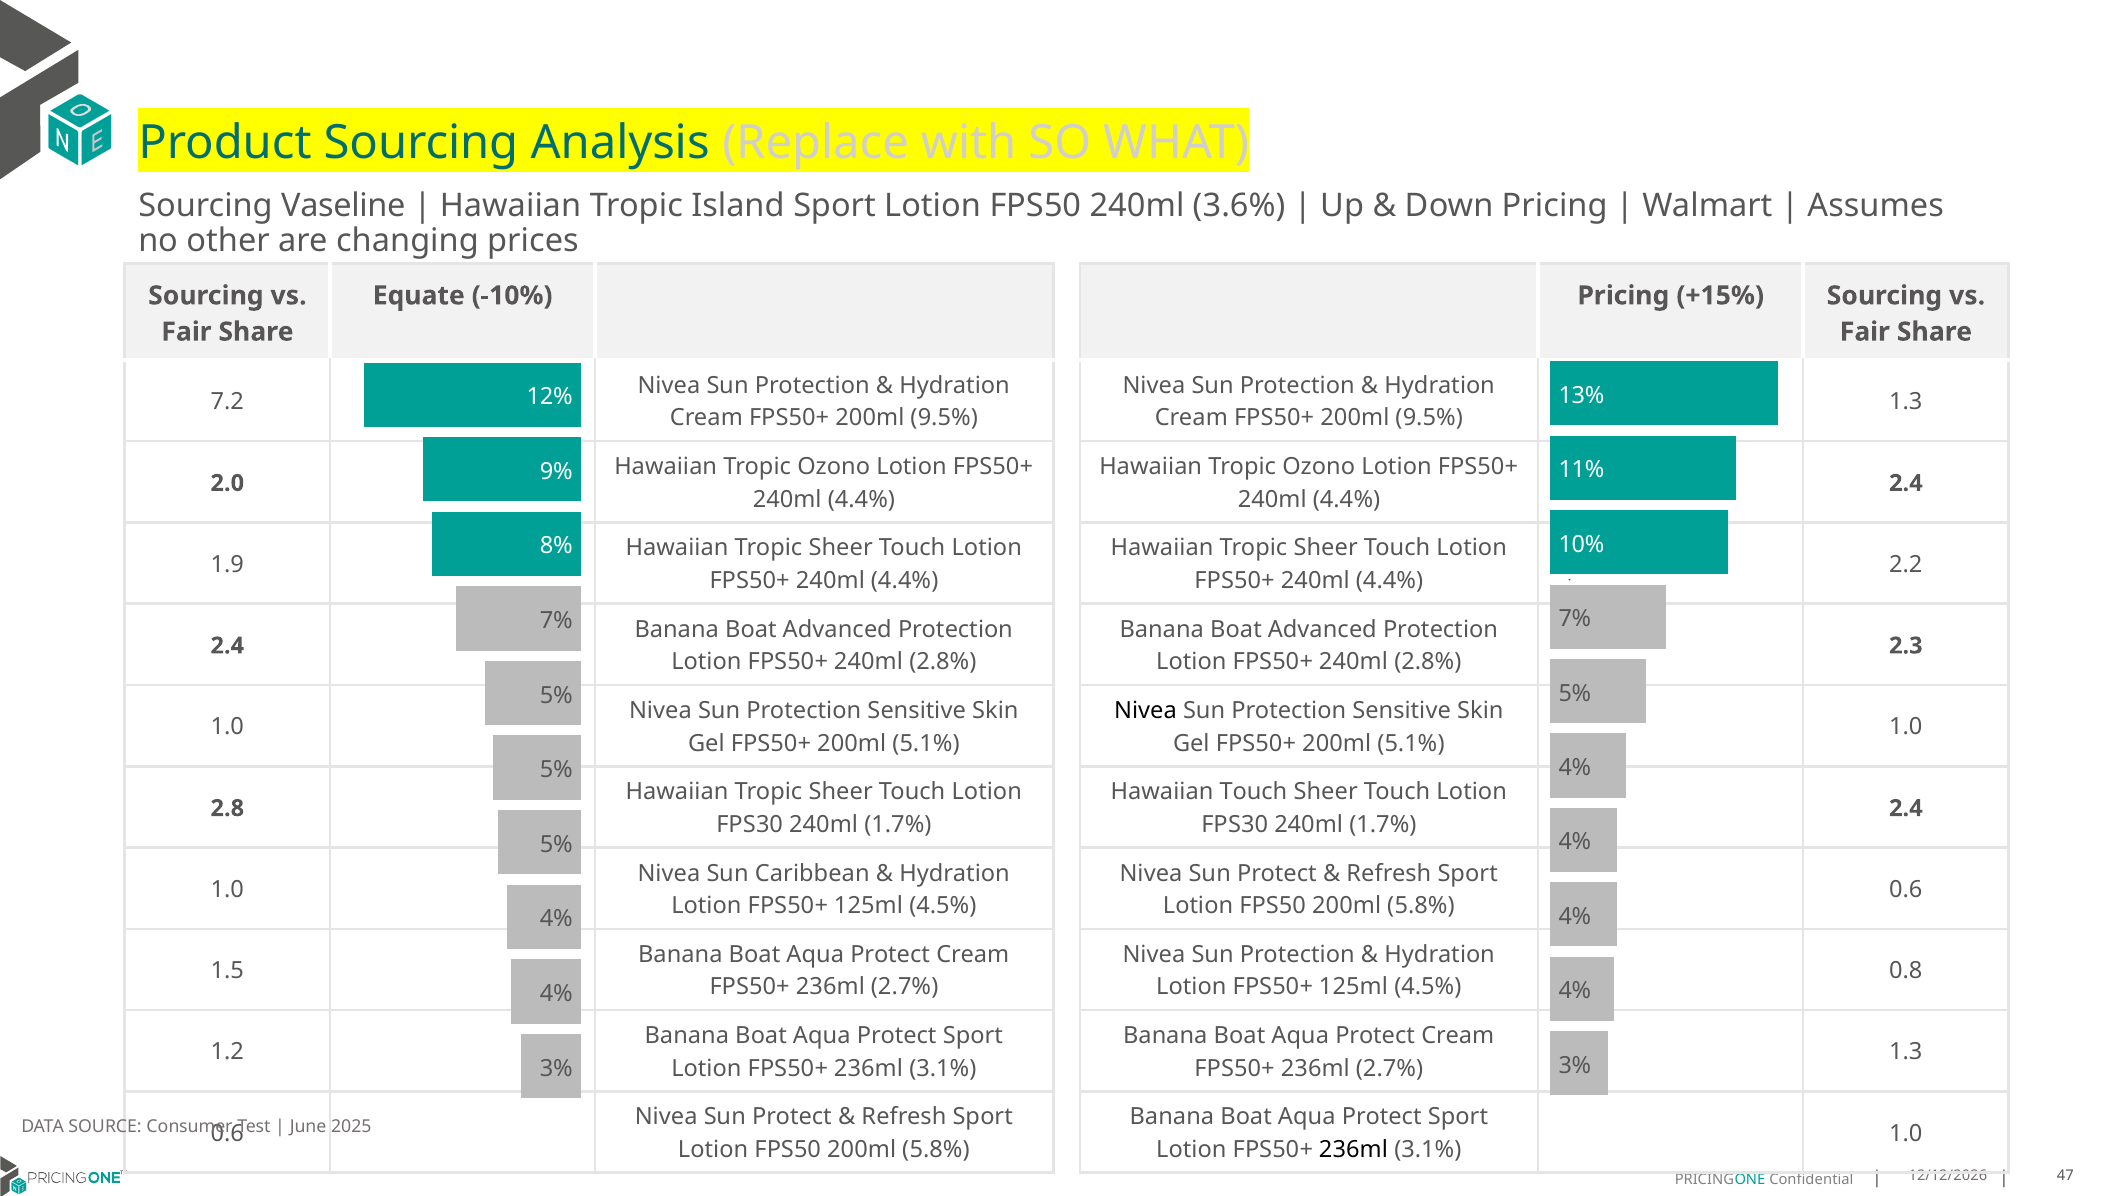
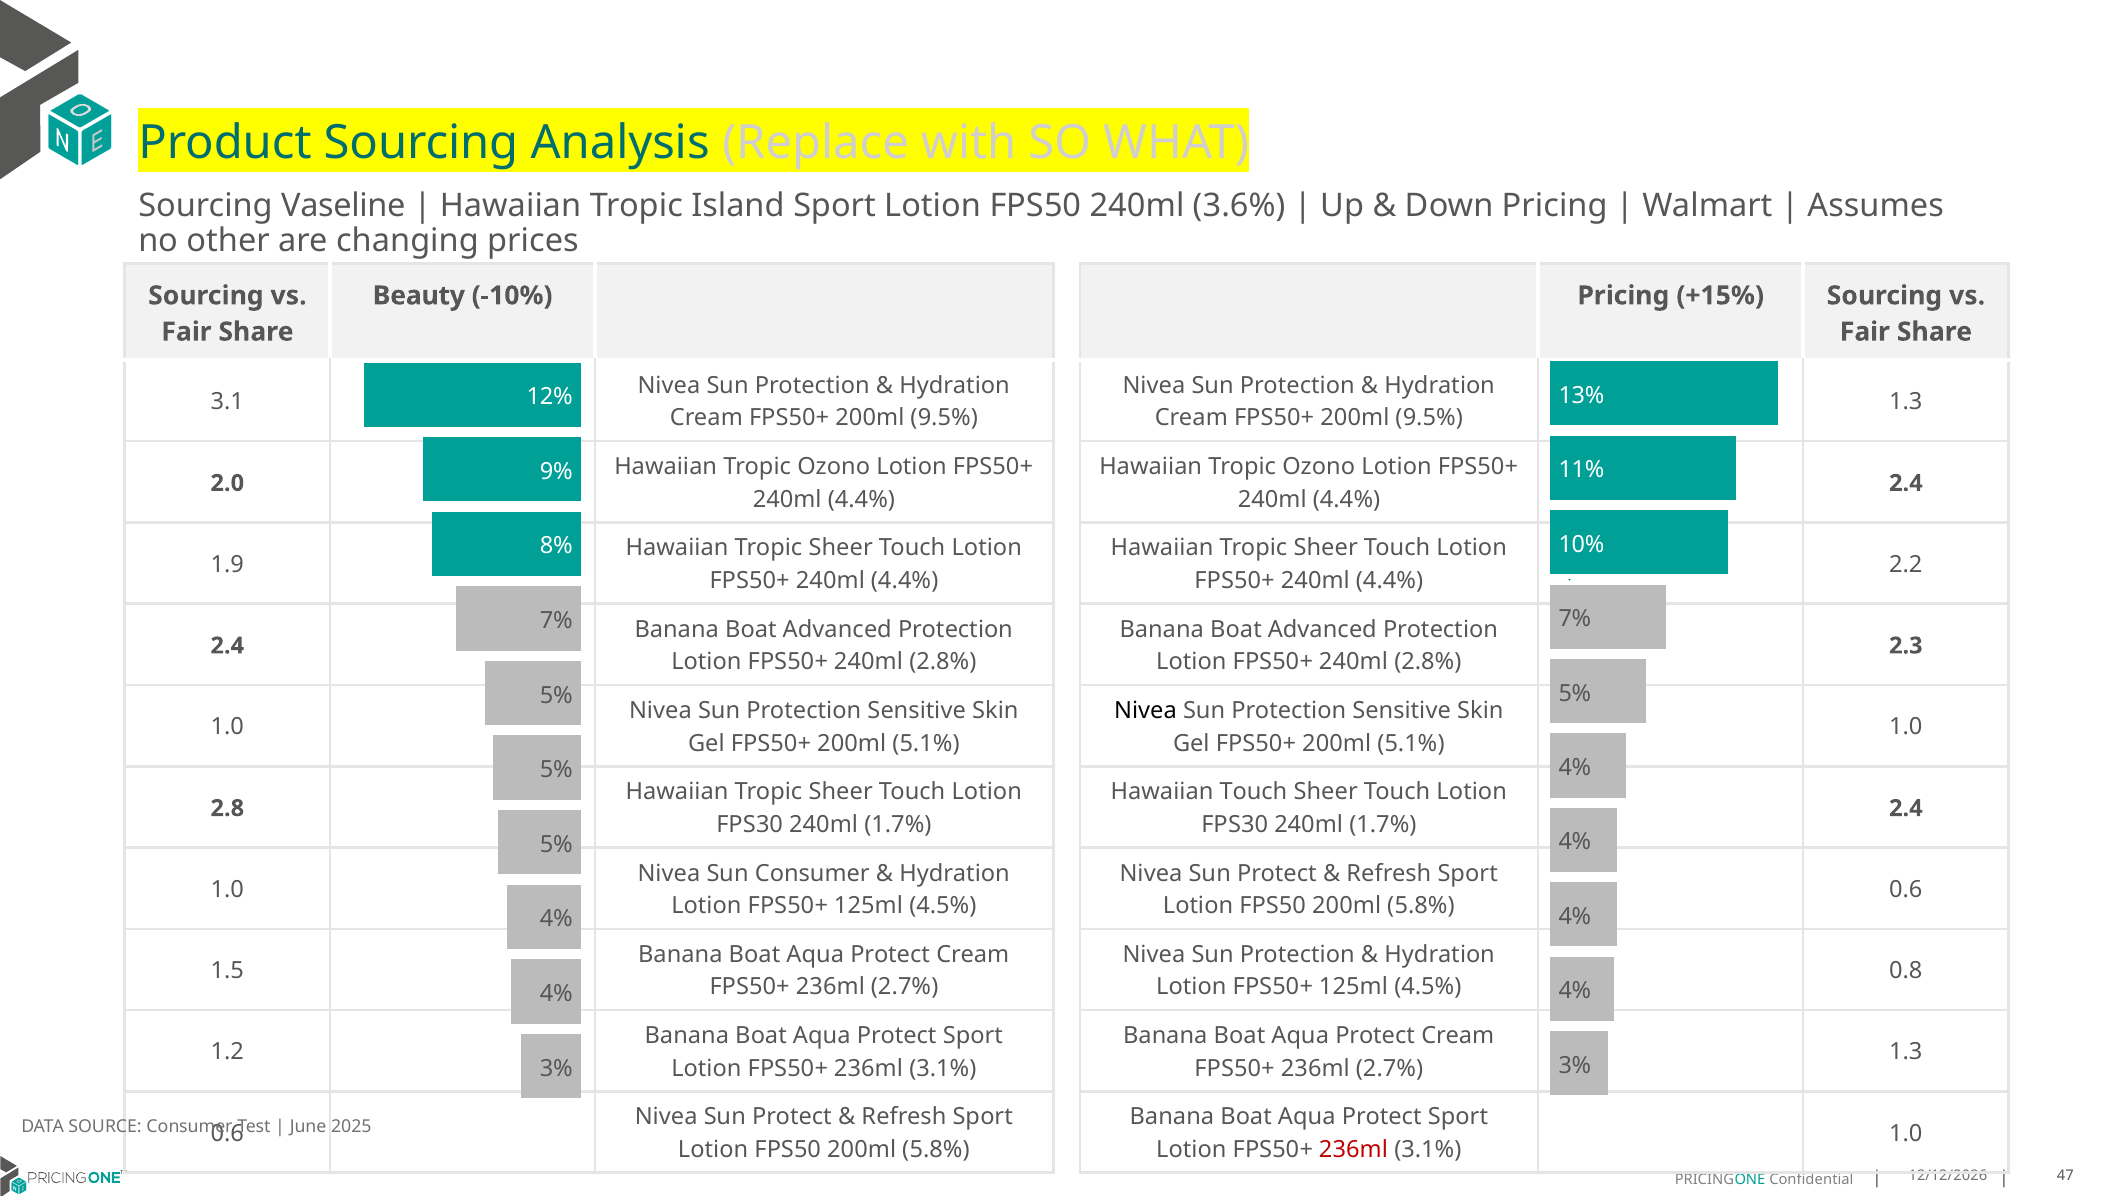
Equate: Equate -> Beauty
7.2: 7.2 -> 3.1
Sun Caribbean: Caribbean -> Consumer
236ml at (1353, 1150) colour: black -> red
